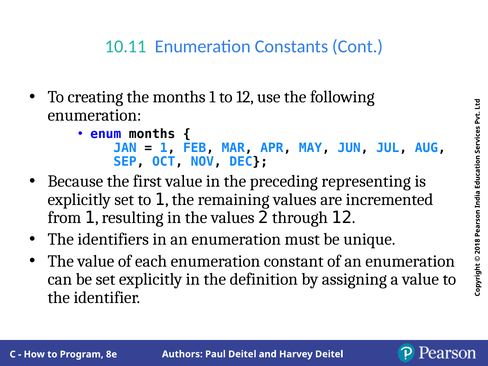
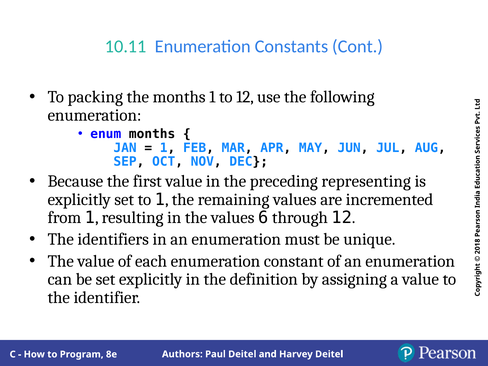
creating: creating -> packing
values 2: 2 -> 6
